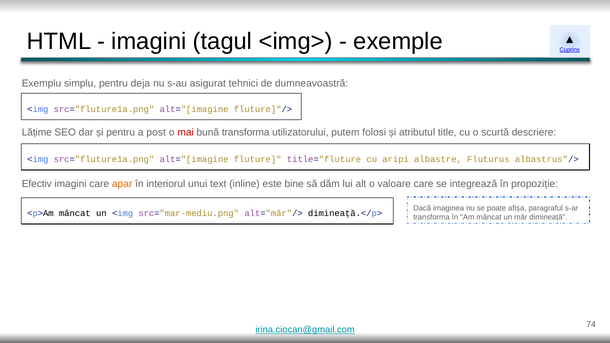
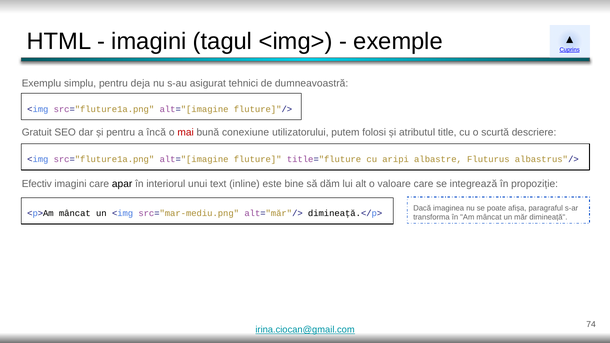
Lățime: Lățime -> Gratuit
post: post -> încă
bună transforma: transforma -> conexiune
apar colour: orange -> black
